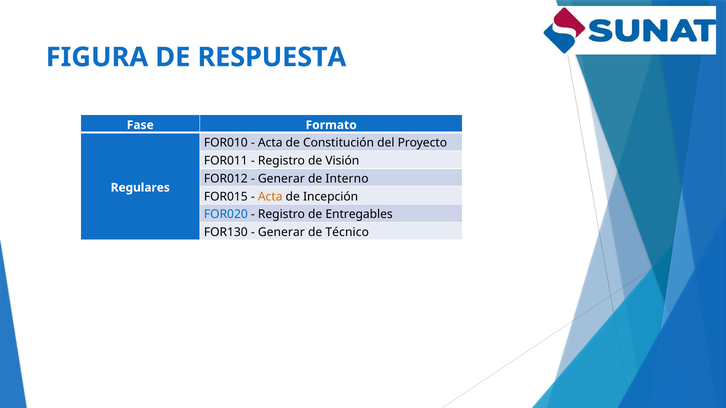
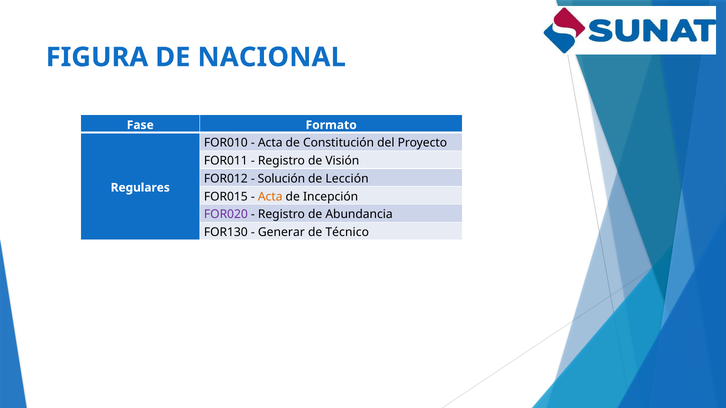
RESPUESTA: RESPUESTA -> NACIONAL
Generar at (281, 179): Generar -> Solución
Interno: Interno -> Lección
FOR020 colour: blue -> purple
Entregables: Entregables -> Abundancia
